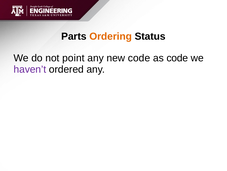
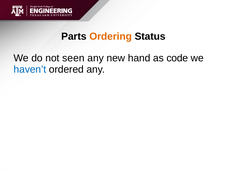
point: point -> seen
new code: code -> hand
haven’t colour: purple -> blue
